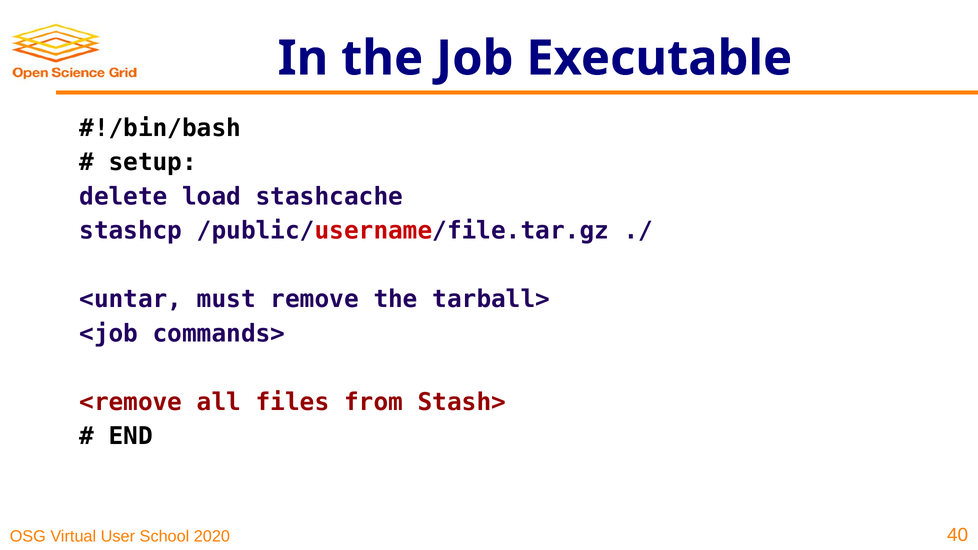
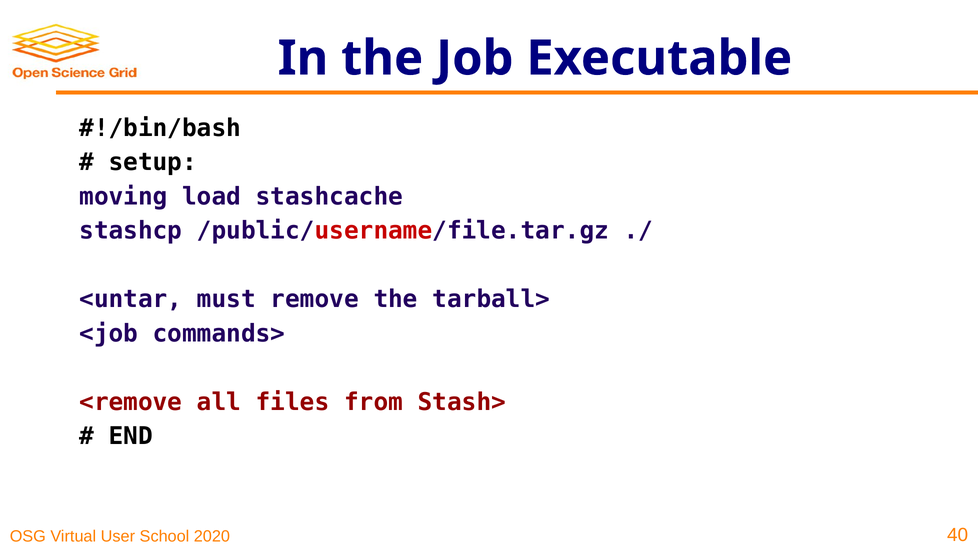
delete: delete -> moving
